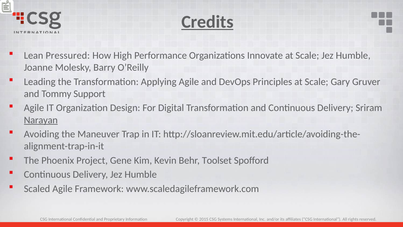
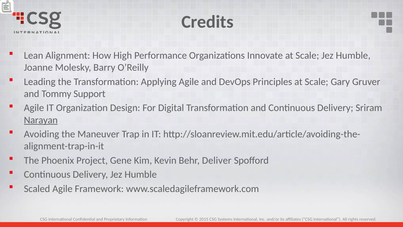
Credits underline: present -> none
Pressured: Pressured -> Alignment
Toolset: Toolset -> Deliver
